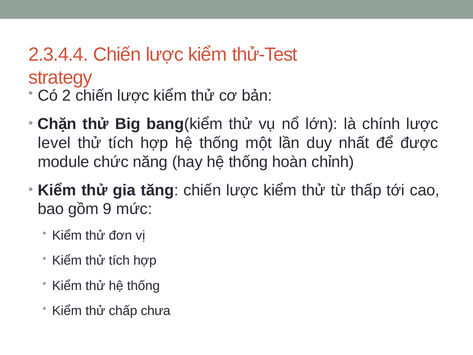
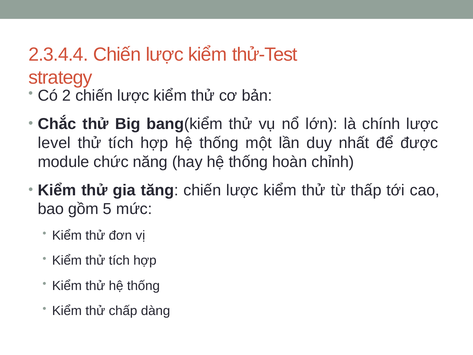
Chặn: Chặn -> Chắc
9: 9 -> 5
chưa: chưa -> dàng
